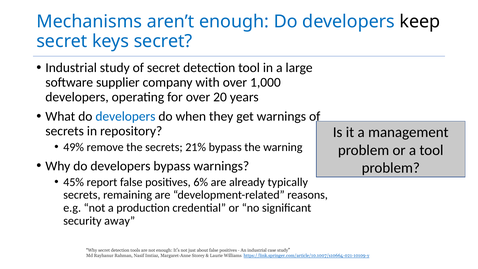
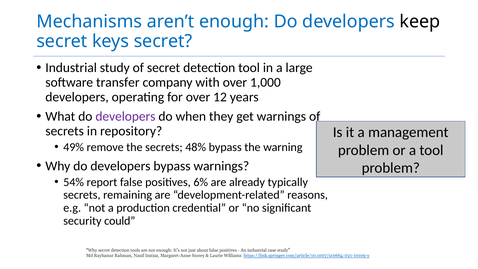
supplier: supplier -> transfer
20: 20 -> 12
developers at (125, 116) colour: blue -> purple
21%: 21% -> 48%
45%: 45% -> 54%
away: away -> could
